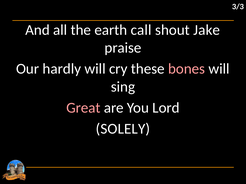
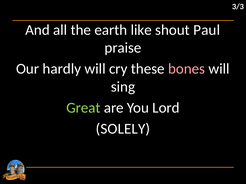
call: call -> like
Jake: Jake -> Paul
Great colour: pink -> light green
